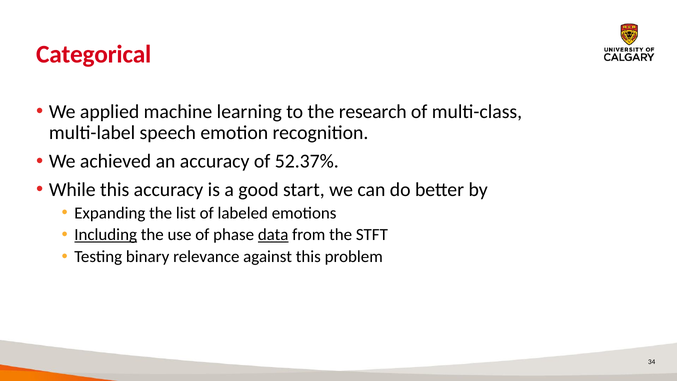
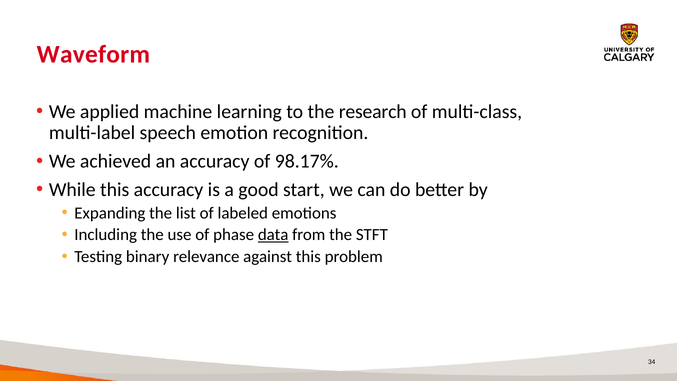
Categorical: Categorical -> Waveform
52.37%: 52.37% -> 98.17%
Including underline: present -> none
